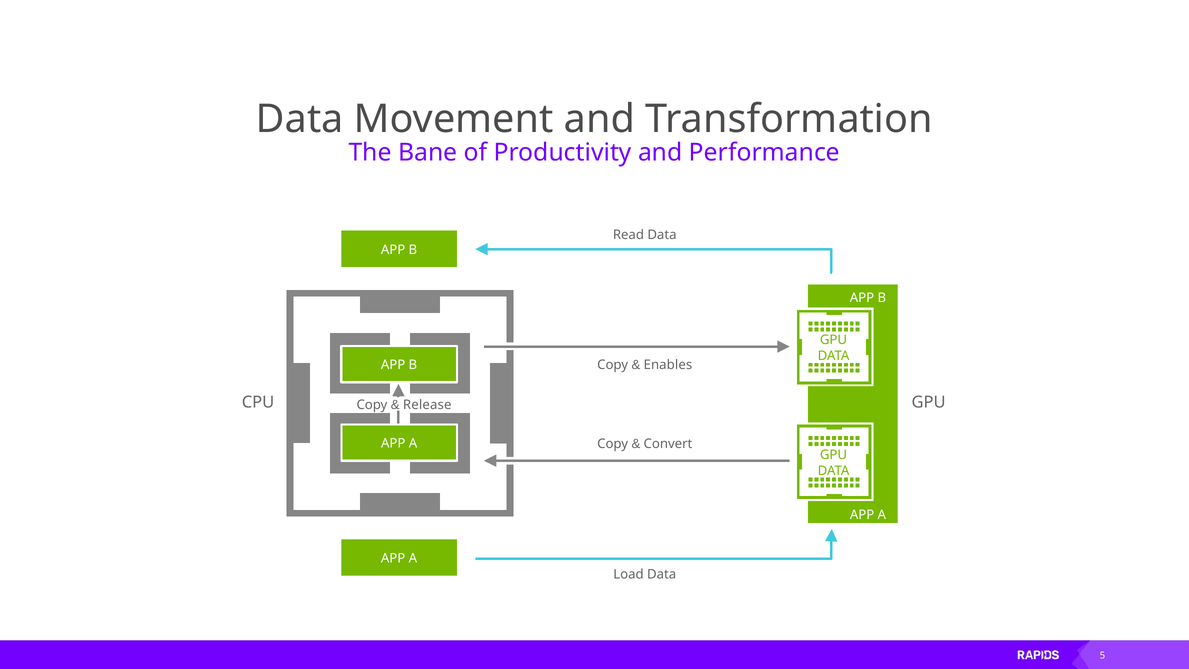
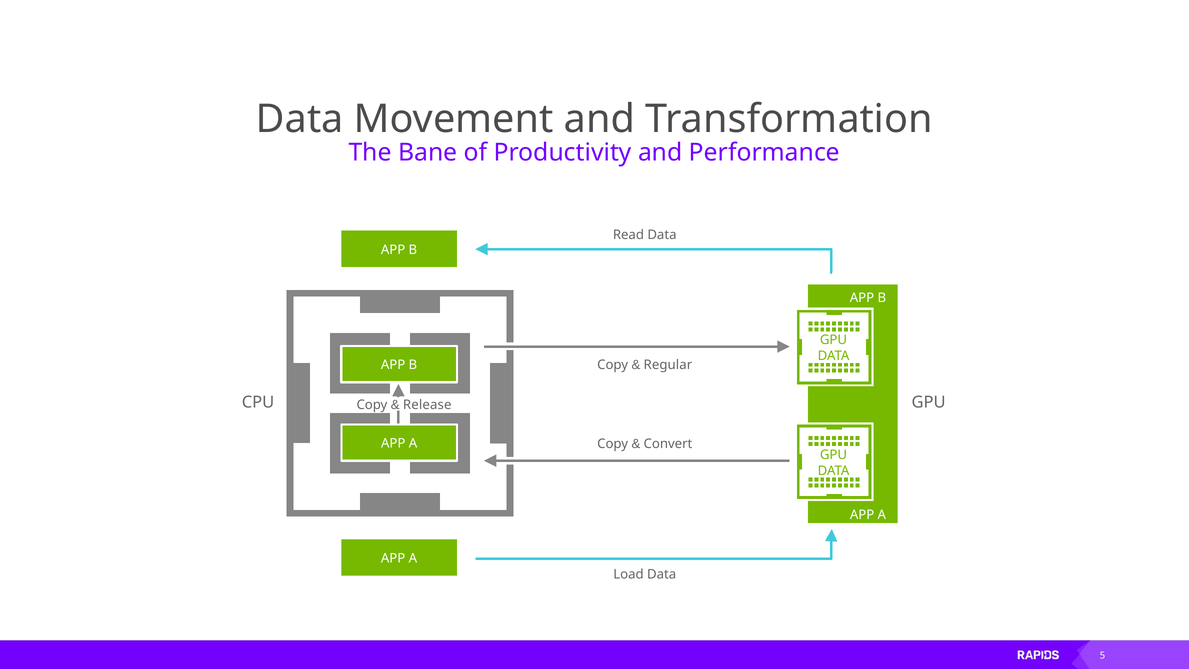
Enables: Enables -> Regular
